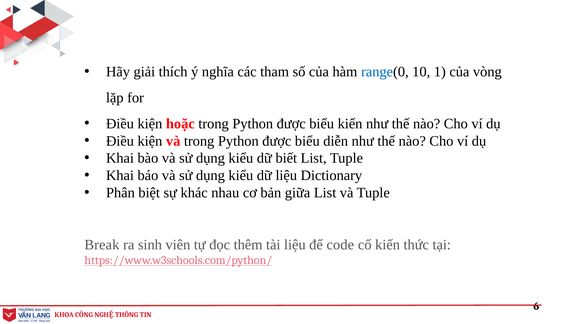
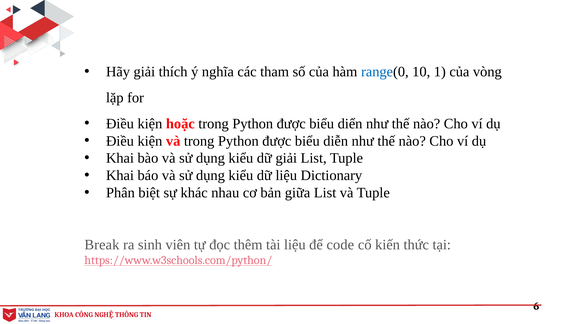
biểu kiến: kiến -> diển
dữ biết: biết -> giải
